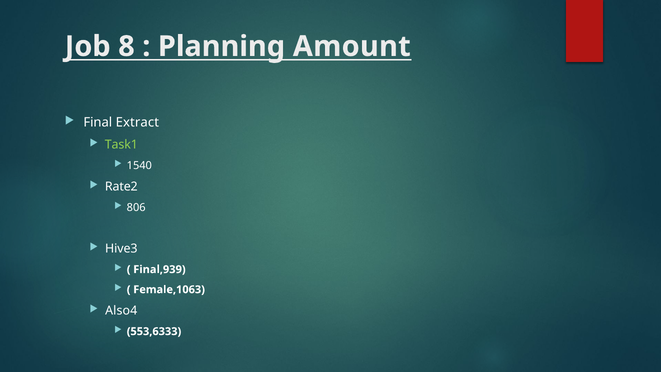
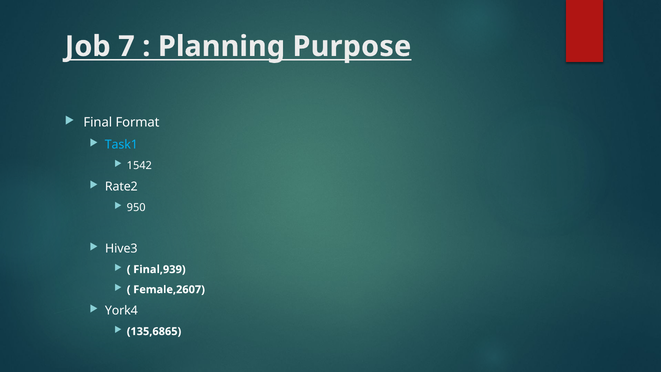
8: 8 -> 7
Amount: Amount -> Purpose
Extract: Extract -> Format
Task1 colour: light green -> light blue
1540: 1540 -> 1542
806: 806 -> 950
Female,1063: Female,1063 -> Female,2607
Also4: Also4 -> York4
553,6333: 553,6333 -> 135,6865
